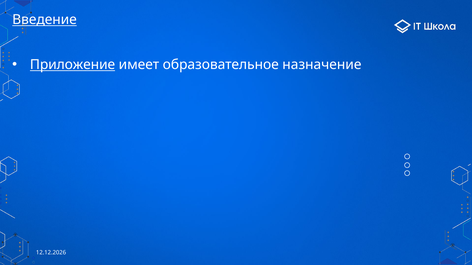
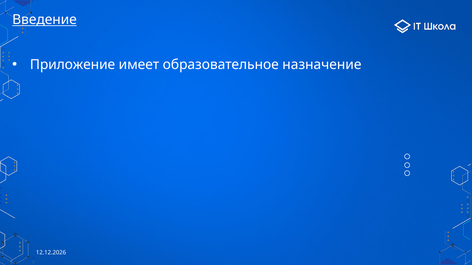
Приложение underline: present -> none
